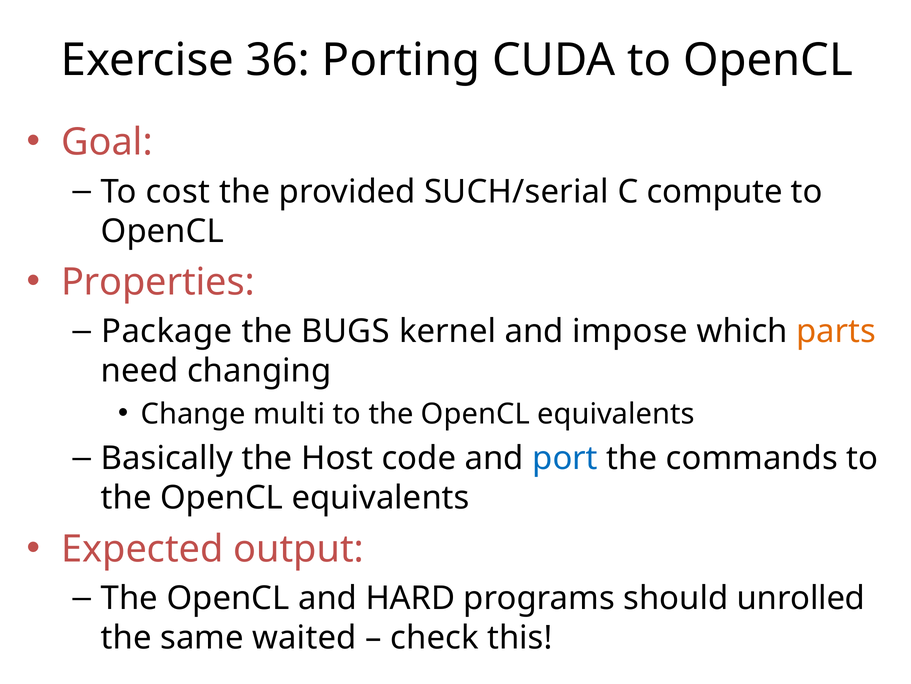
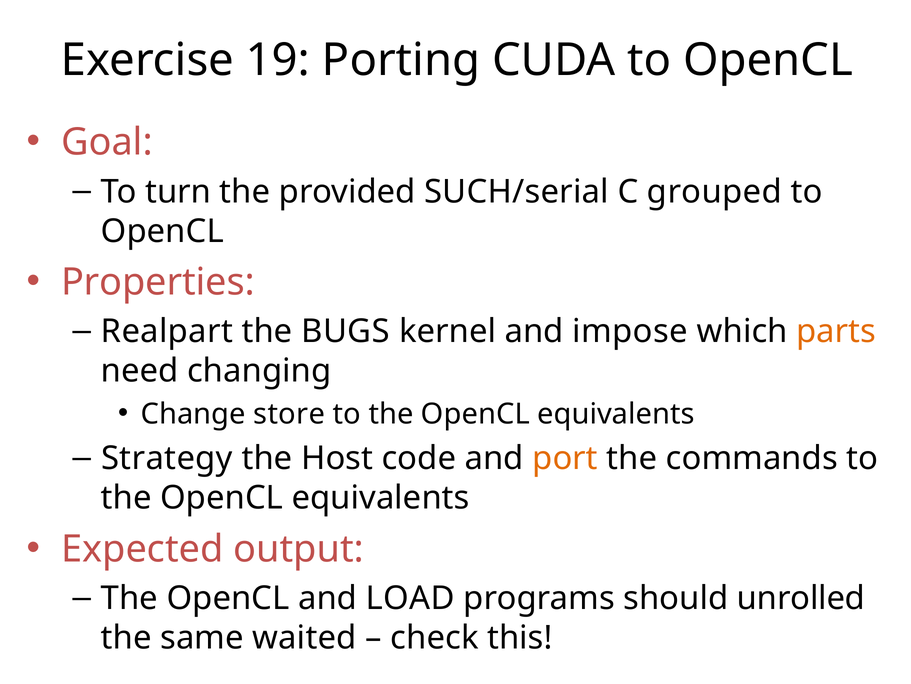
36: 36 -> 19
cost: cost -> turn
compute: compute -> grouped
Package: Package -> Realpart
multi: multi -> store
Basically: Basically -> Strategy
port colour: blue -> orange
HARD: HARD -> LOAD
